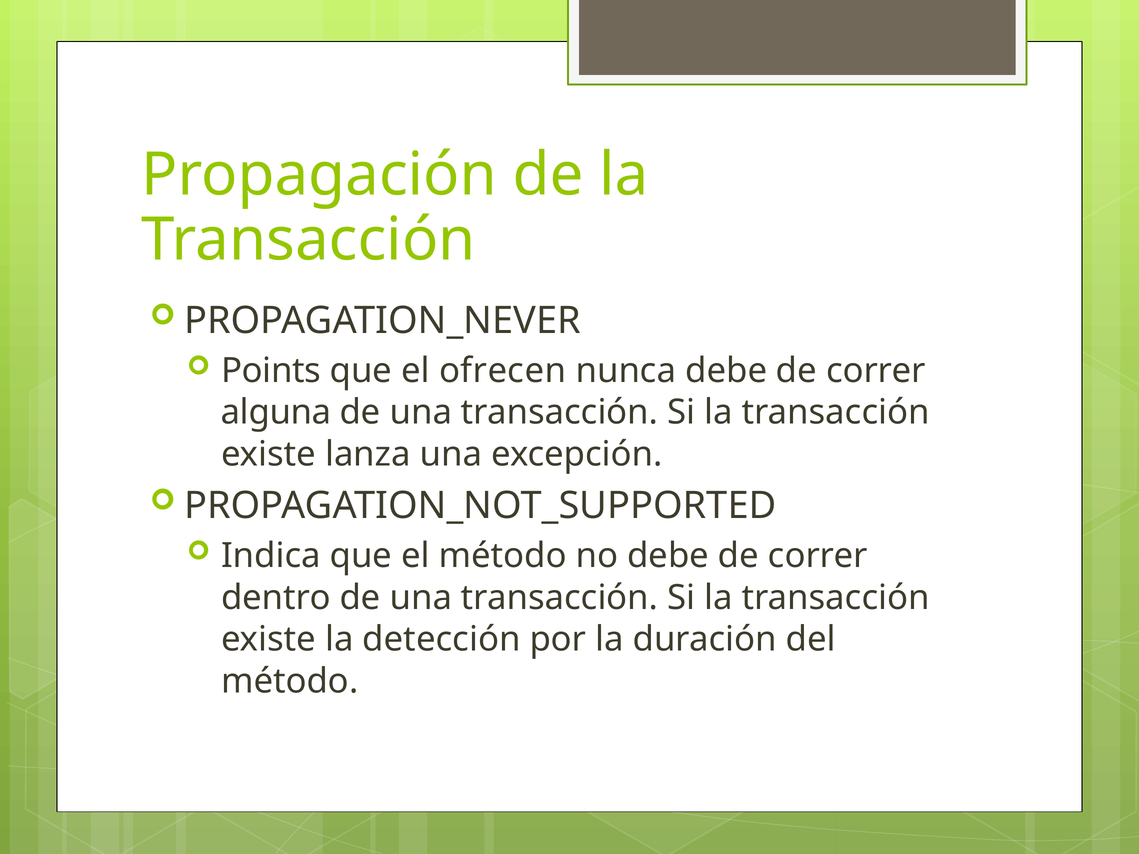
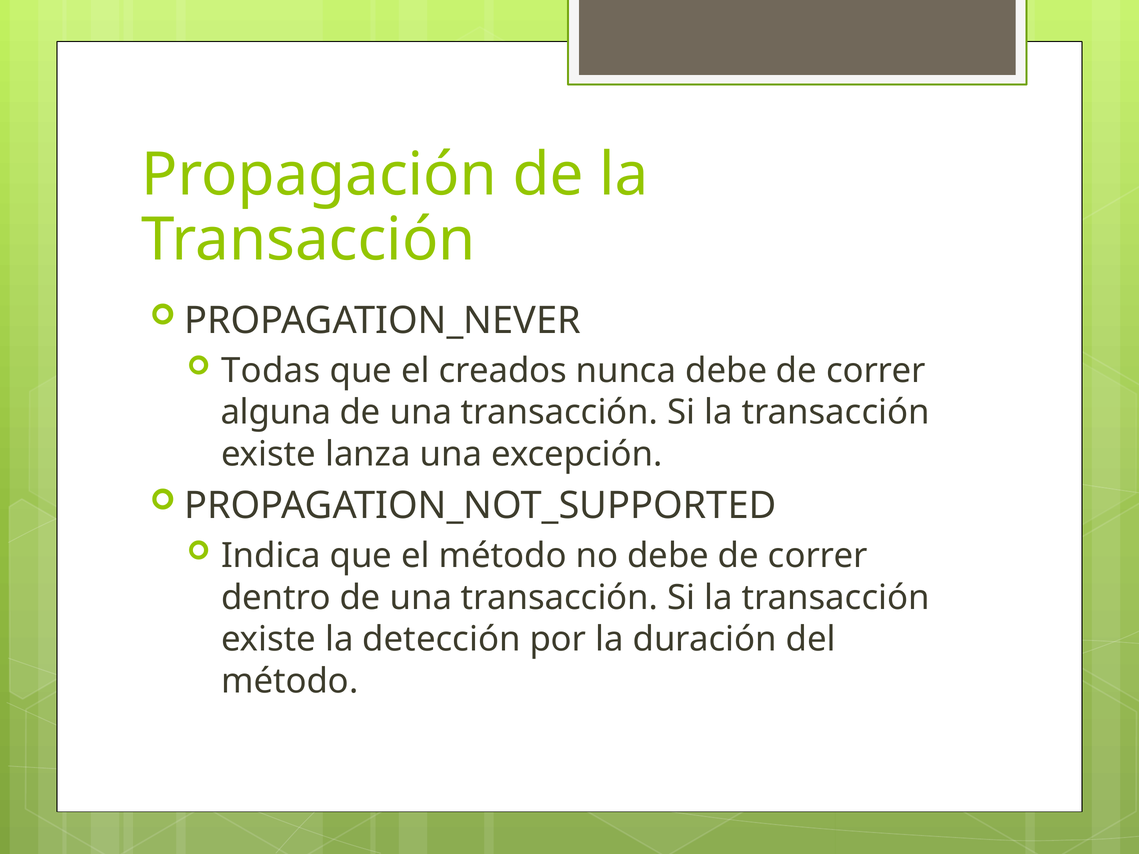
Points: Points -> Todas
ofrecen: ofrecen -> creados
